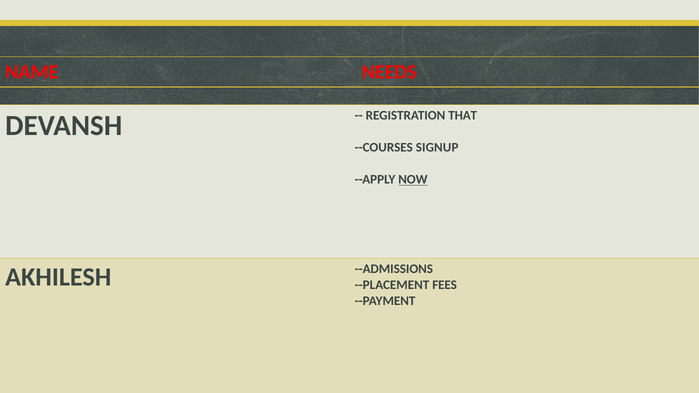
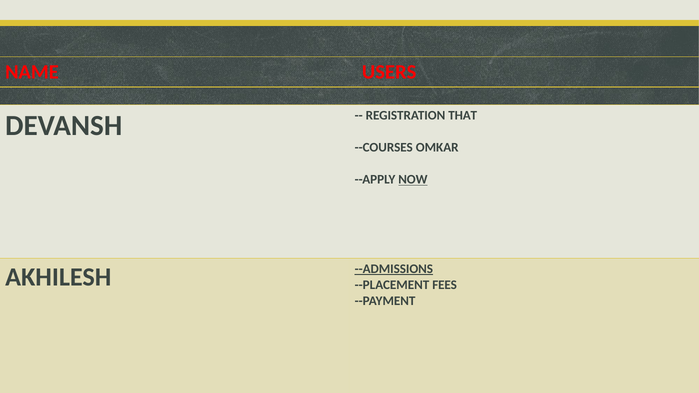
NEEDS: NEEDS -> USERS
SIGNUP: SIGNUP -> OMKAR
--ADMISSIONS underline: none -> present
